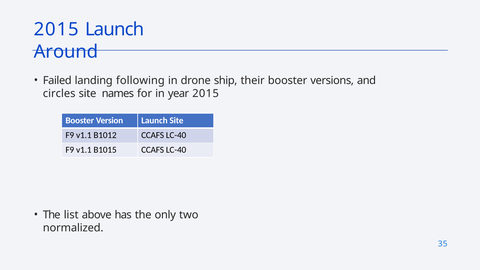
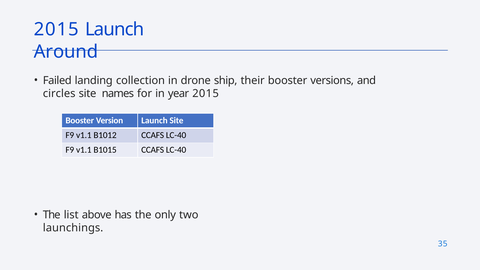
following: following -> collection
normalized: normalized -> launchings
